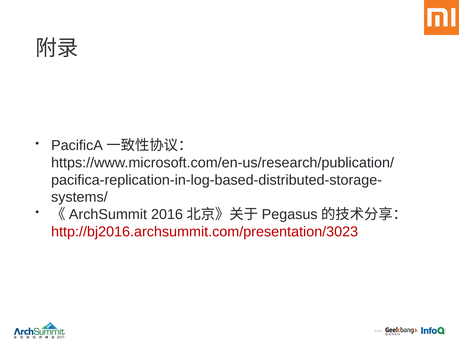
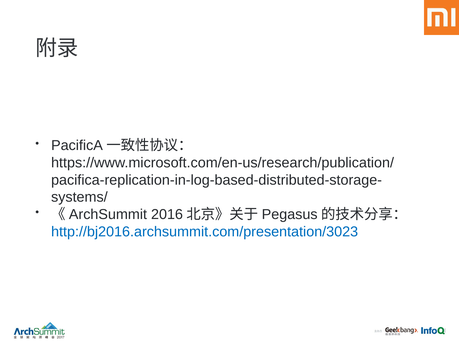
http://bj2016.archsummit.com/presentation/3023 colour: red -> blue
